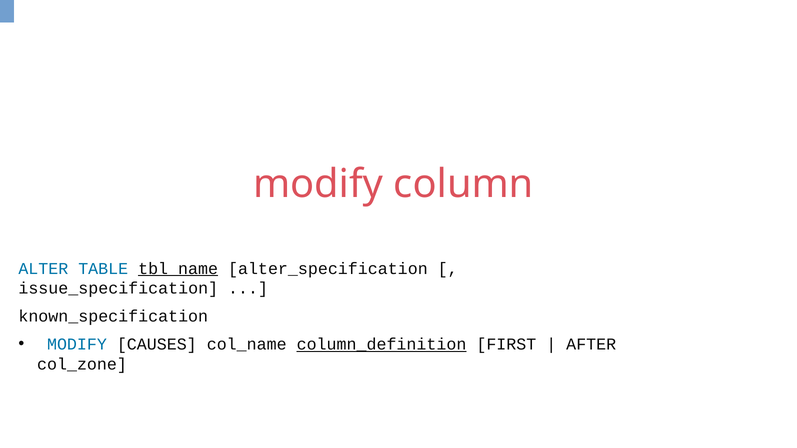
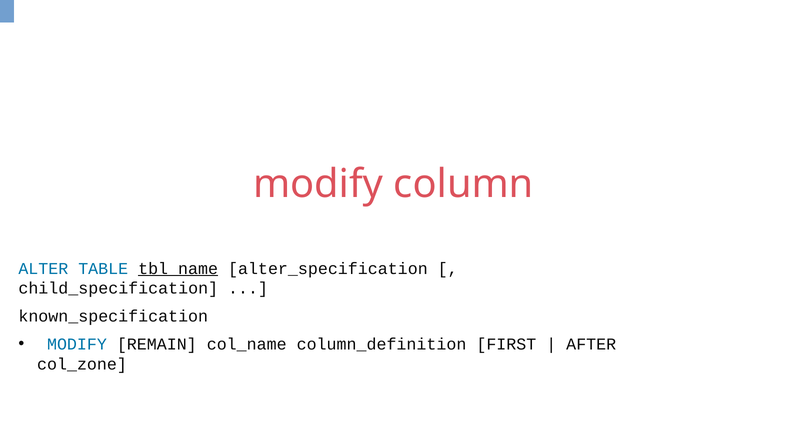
issue_specification: issue_specification -> child_specification
CAUSES: CAUSES -> REMAIN
column_definition underline: present -> none
